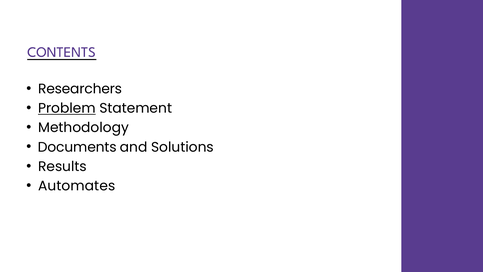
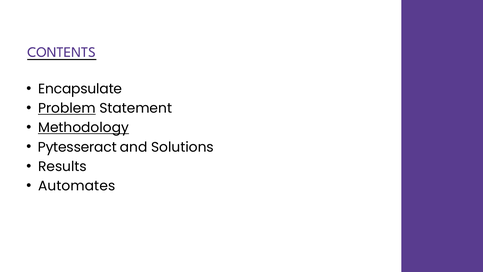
Researchers: Researchers -> Encapsulate
Methodology underline: none -> present
Documents: Documents -> Pytesseract
